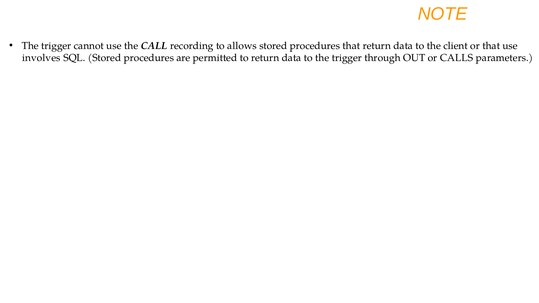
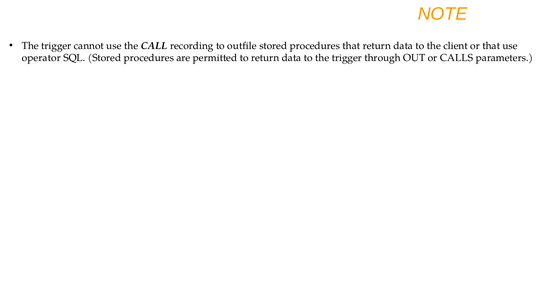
allows: allows -> outfile
involves: involves -> operator
